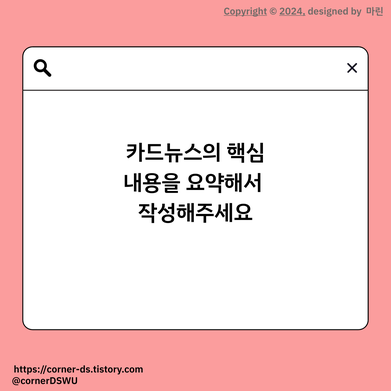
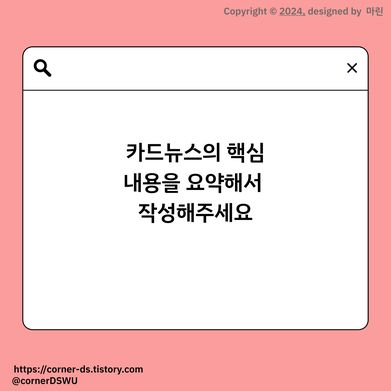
Copyright underline: present -> none
